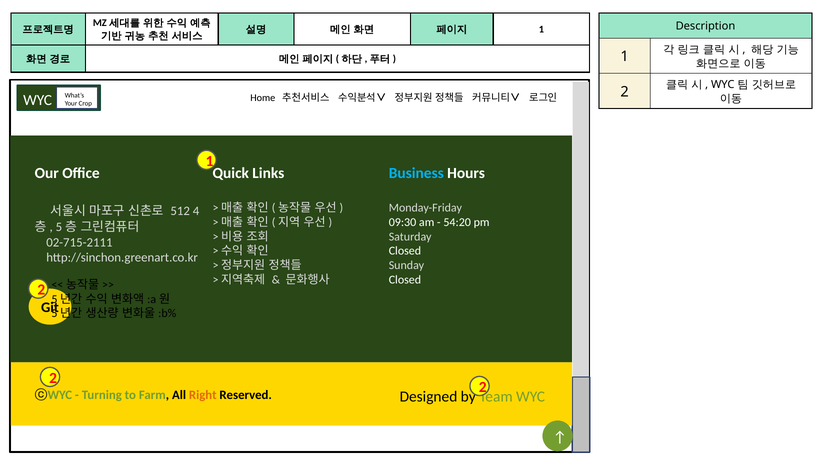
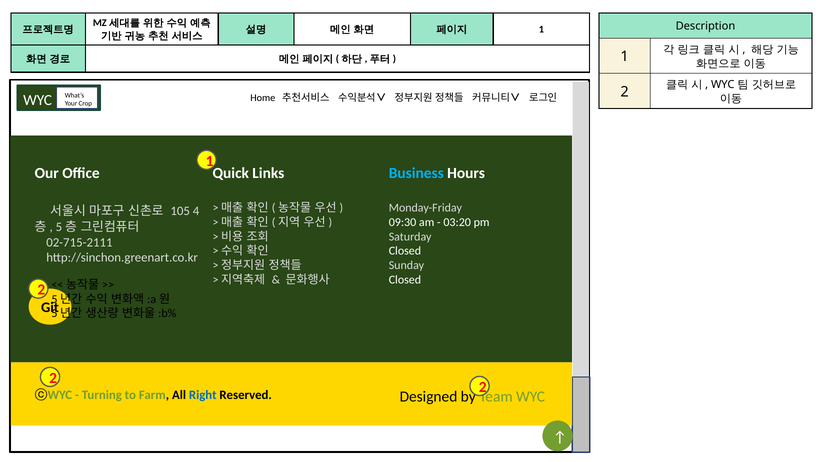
512: 512 -> 105
54:20: 54:20 -> 03:20
Right colour: orange -> blue
